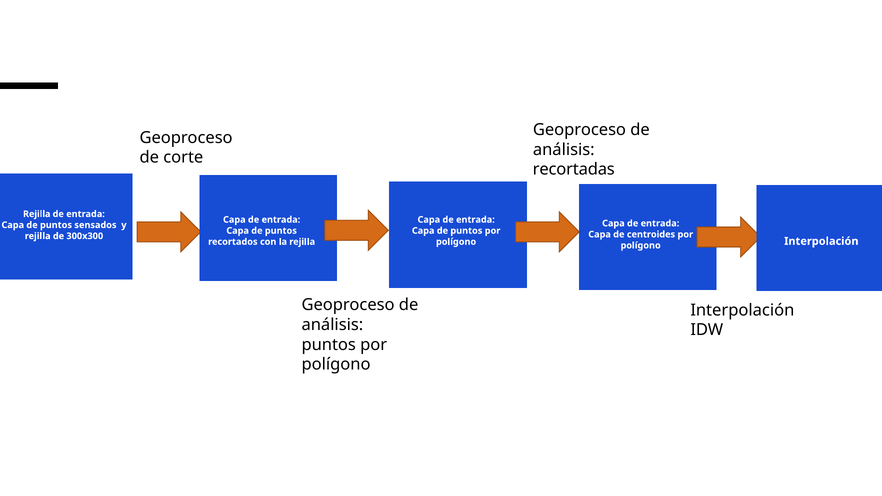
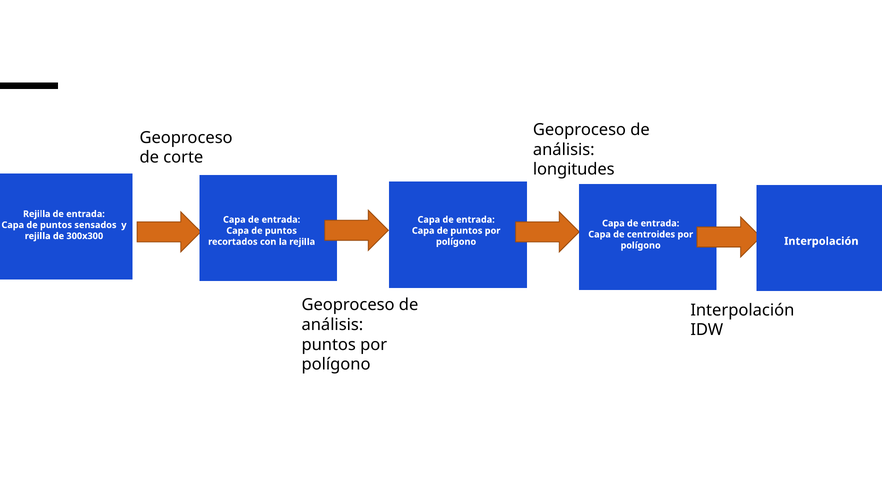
recortadas: recortadas -> longitudes
